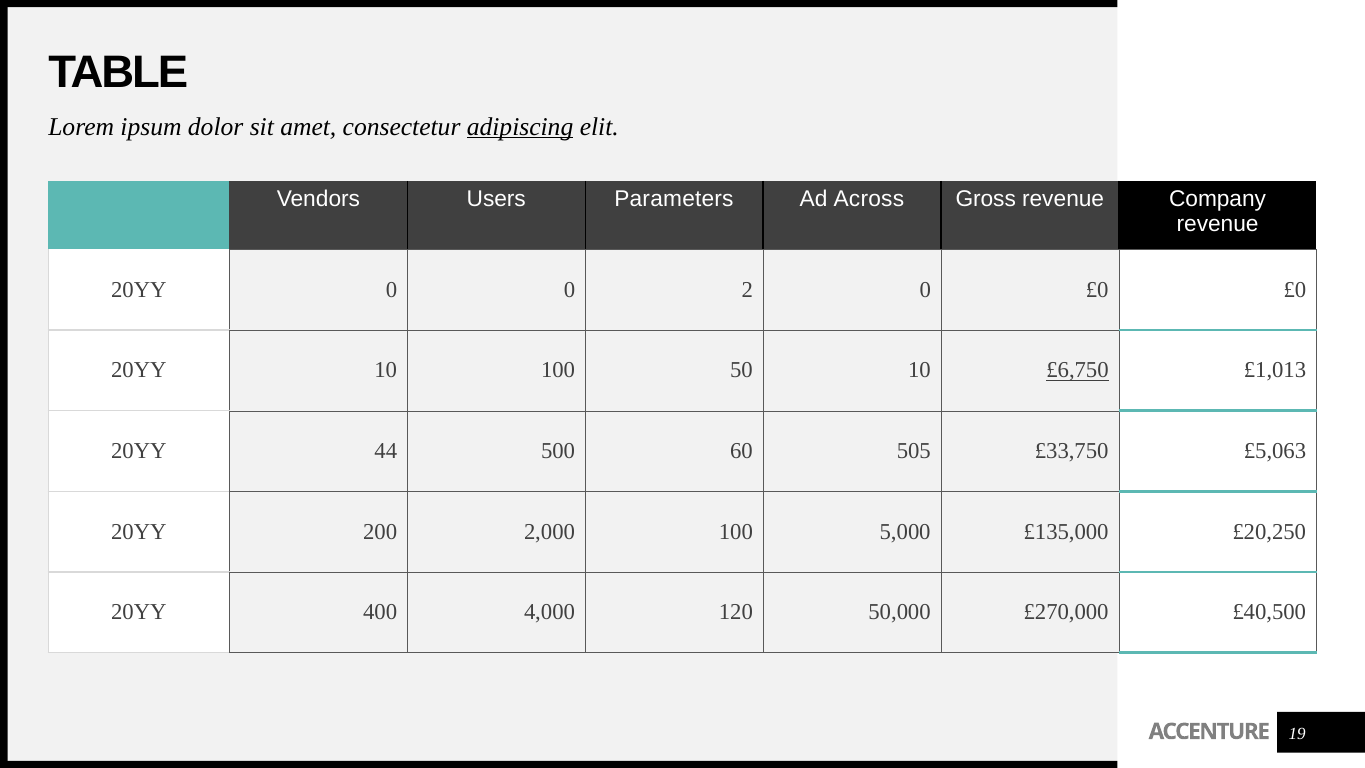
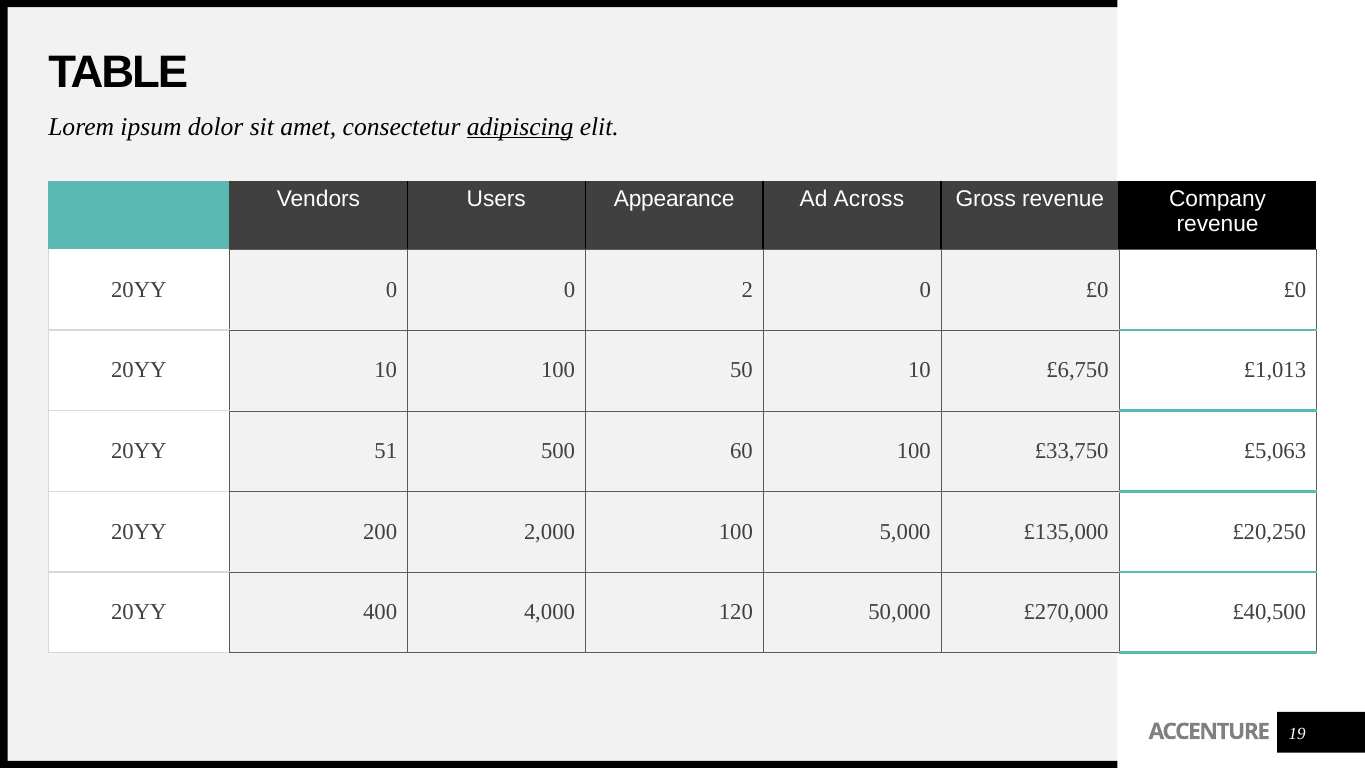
Parameters: Parameters -> Appearance
£6,750 underline: present -> none
44: 44 -> 51
60 505: 505 -> 100
